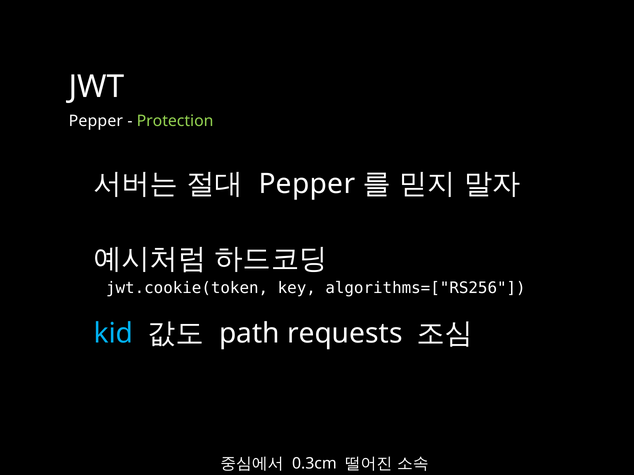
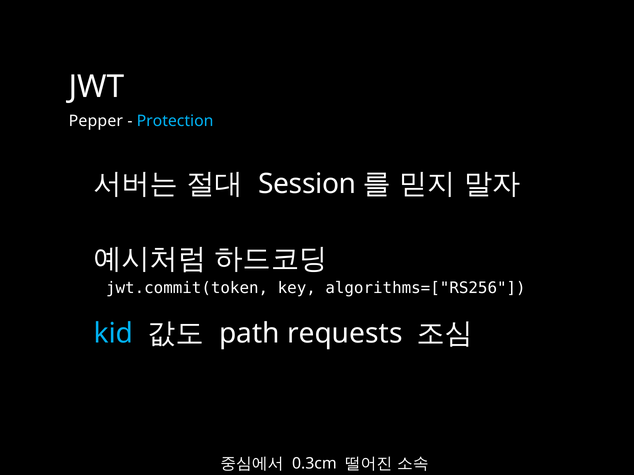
Protection colour: light green -> light blue
Pepper at (307, 184): Pepper -> Session
jwt.cookie(token: jwt.cookie(token -> jwt.commit(token
